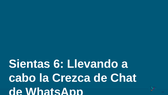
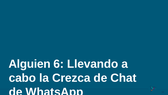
Sientas: Sientas -> Alguien
